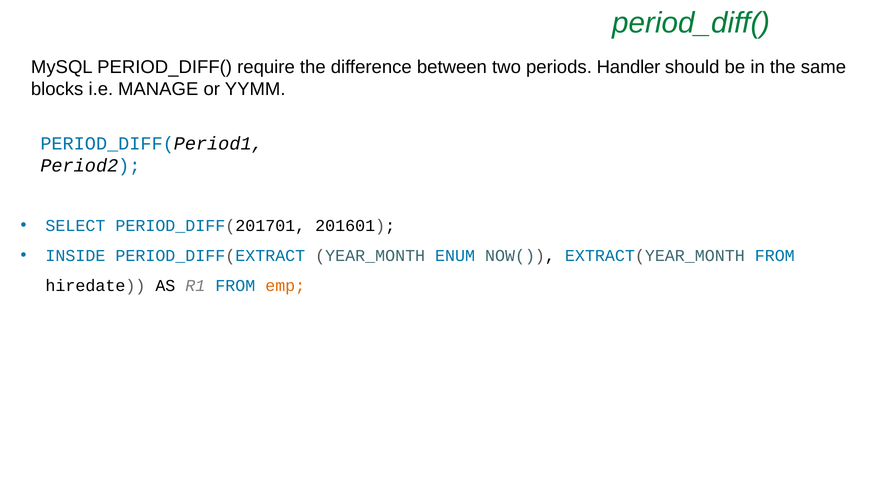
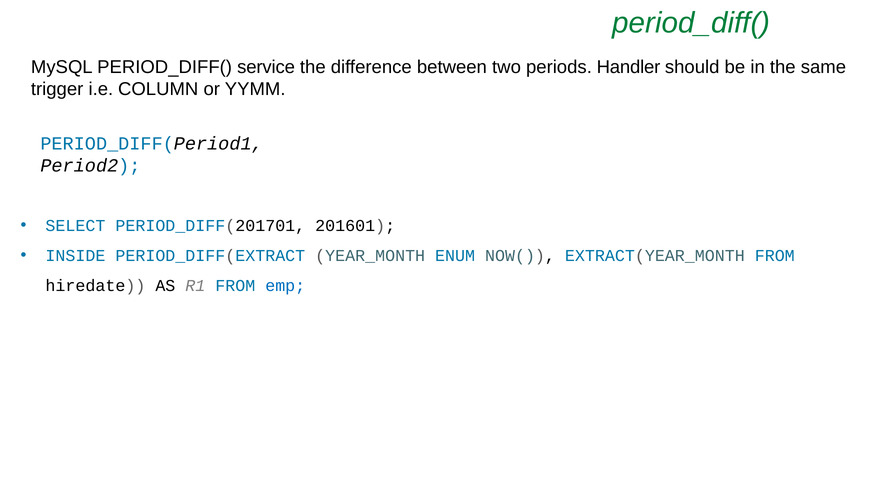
require: require -> service
blocks: blocks -> trigger
MANAGE: MANAGE -> COLUMN
emp colour: orange -> blue
